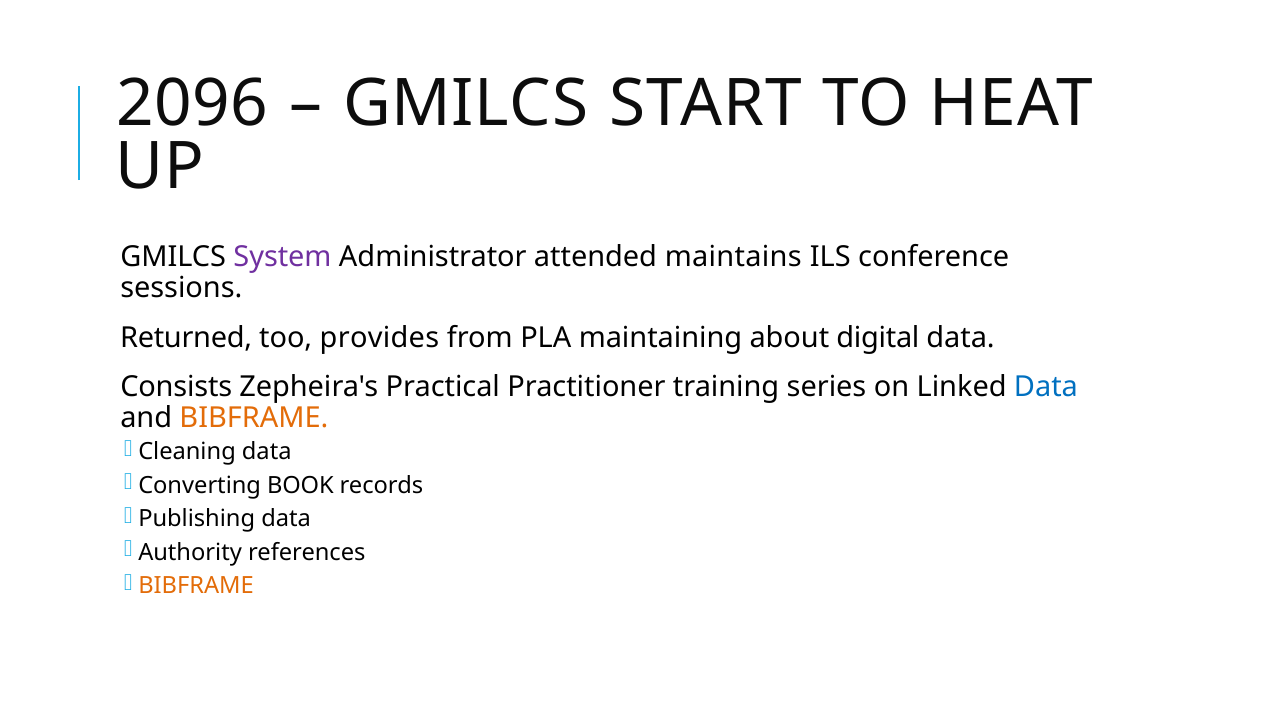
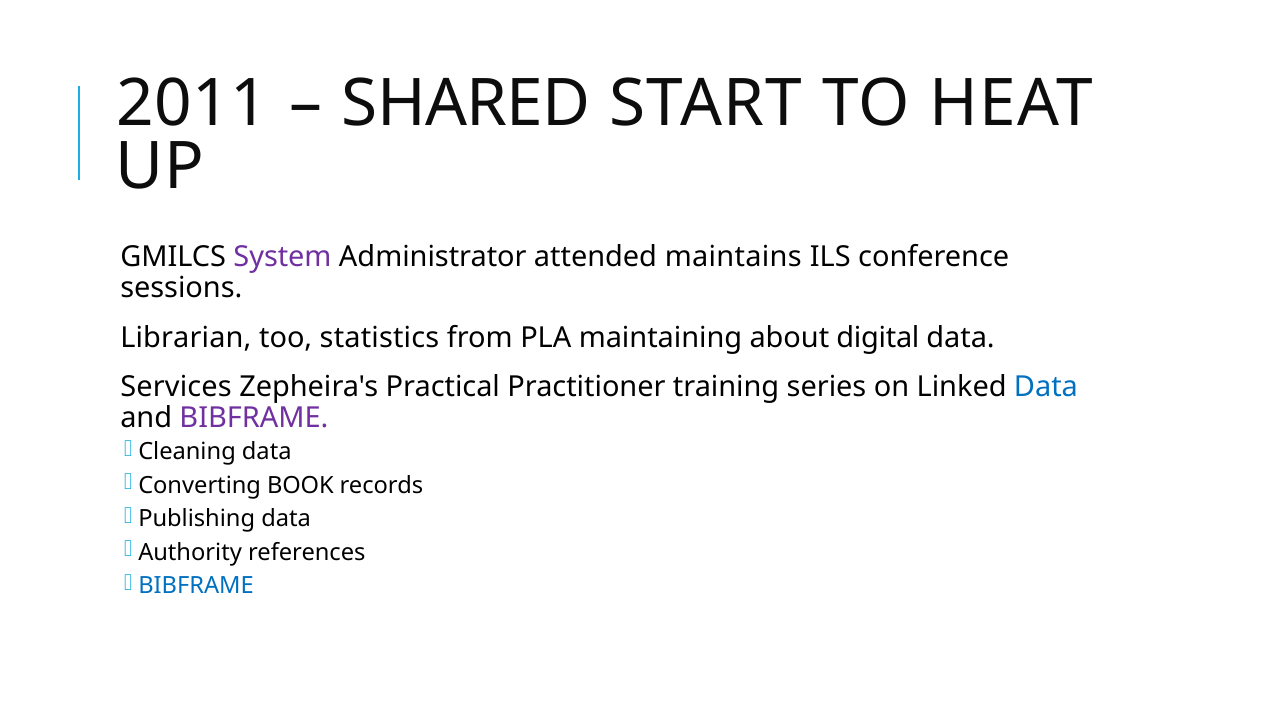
2096: 2096 -> 2011
GMILCS at (466, 104): GMILCS -> SHARED
Returned: Returned -> Librarian
provides: provides -> statistics
Consists: Consists -> Services
BIBFRAME at (254, 419) colour: orange -> purple
BIBFRAME at (196, 586) colour: orange -> blue
